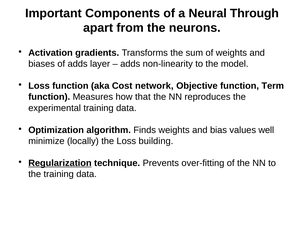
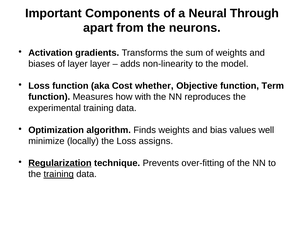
of adds: adds -> layer
network: network -> whether
that: that -> with
building: building -> assigns
training at (59, 174) underline: none -> present
